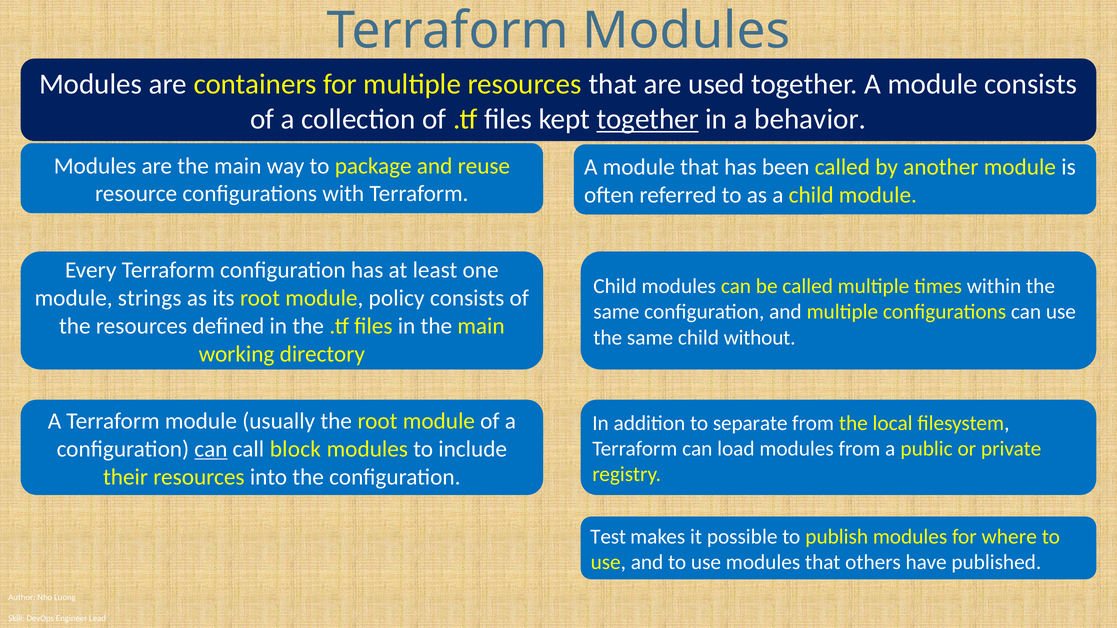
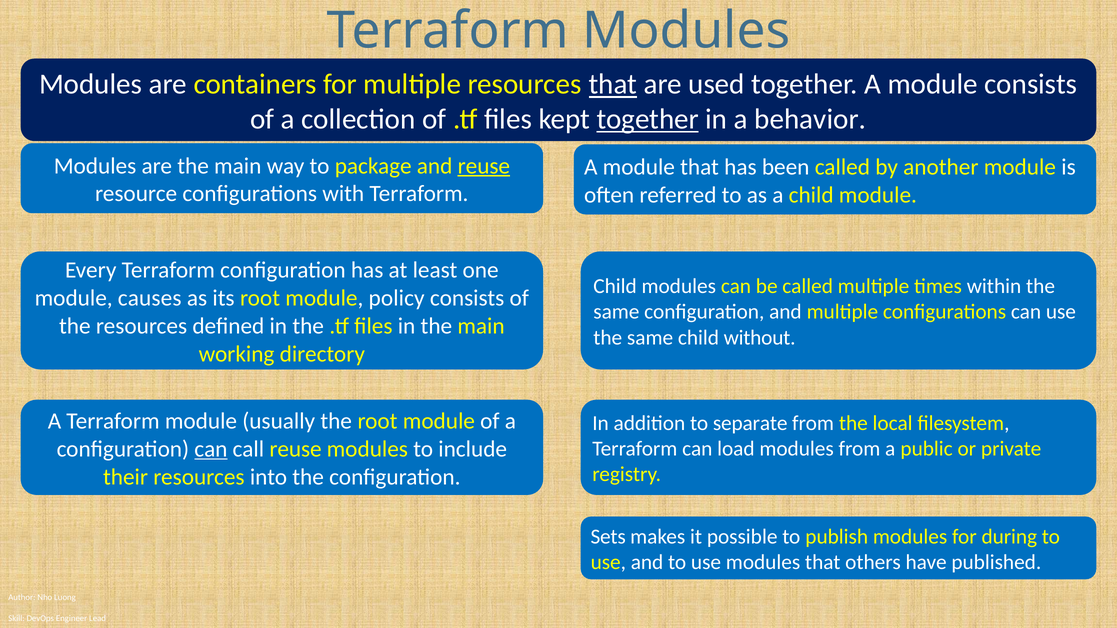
that at (613, 84) underline: none -> present
reuse at (484, 166) underline: none -> present
strings: strings -> causes
call block: block -> reuse
Test: Test -> Sets
where: where -> during
